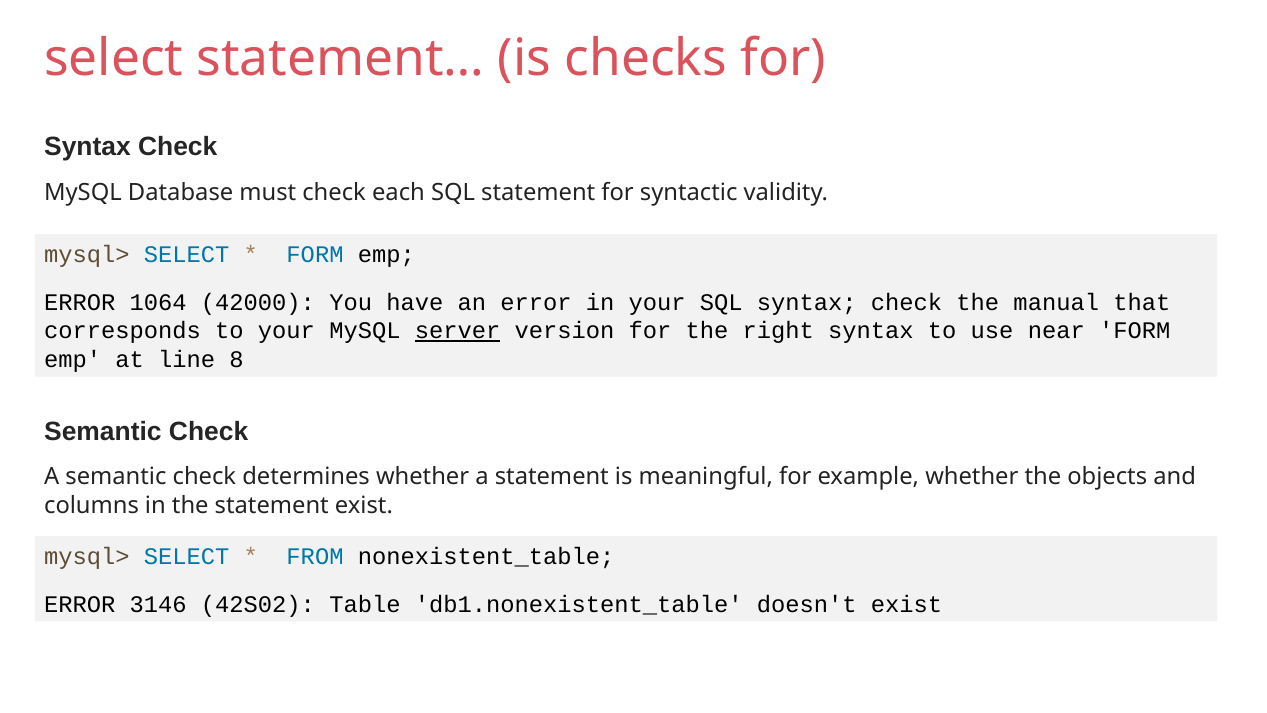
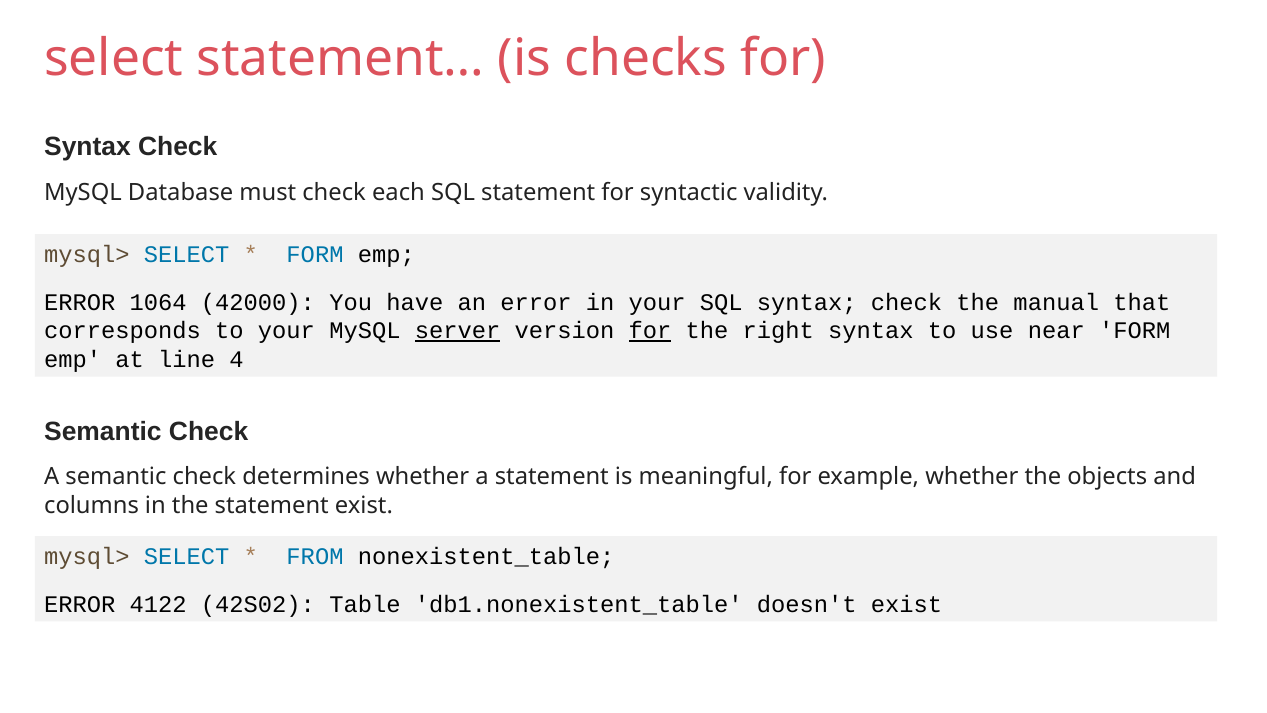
for at (650, 331) underline: none -> present
8: 8 -> 4
3146: 3146 -> 4122
